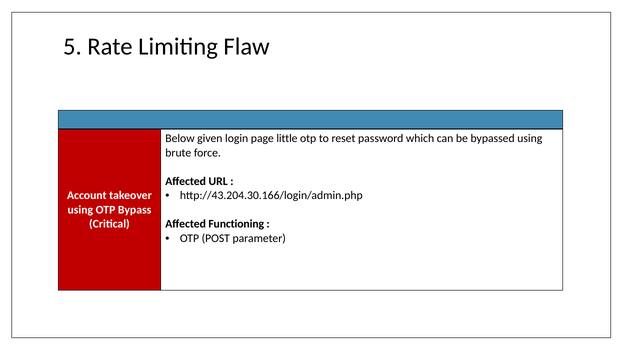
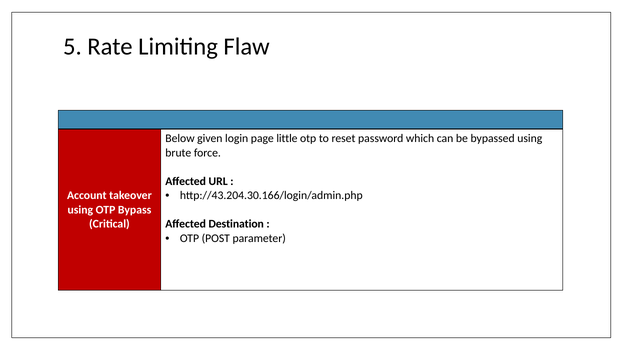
Functioning: Functioning -> Destination
